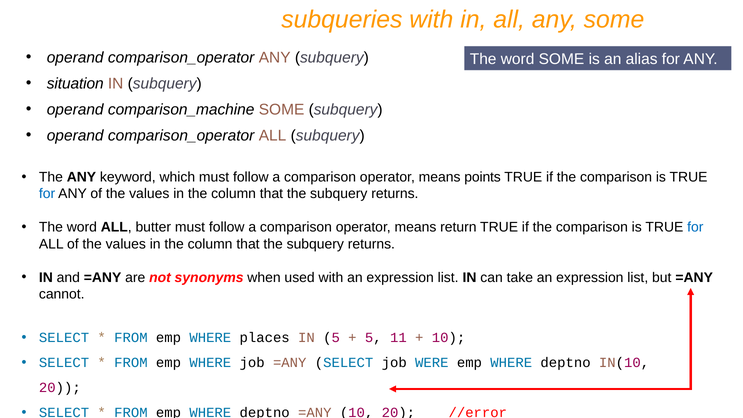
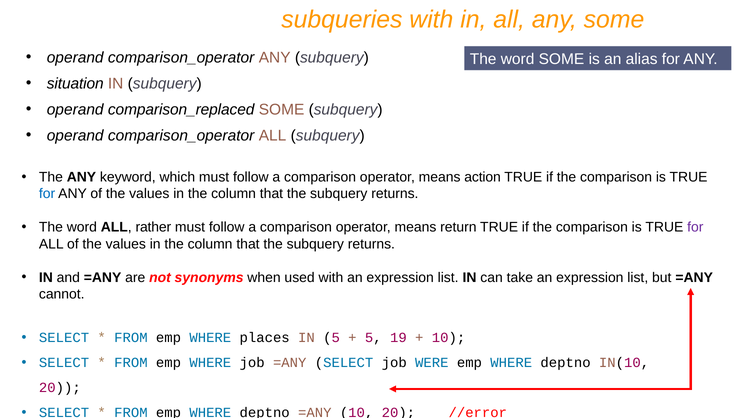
comparison_machine: comparison_machine -> comparison_replaced
points: points -> action
butter: butter -> rather
for at (695, 227) colour: blue -> purple
11: 11 -> 19
